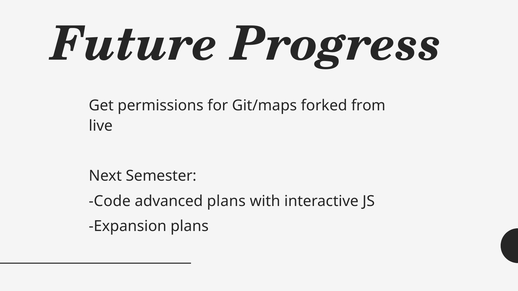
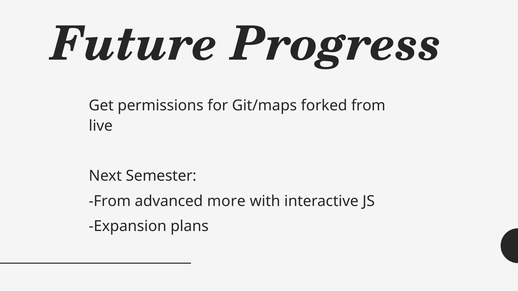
Code at (110, 201): Code -> From
advanced plans: plans -> more
